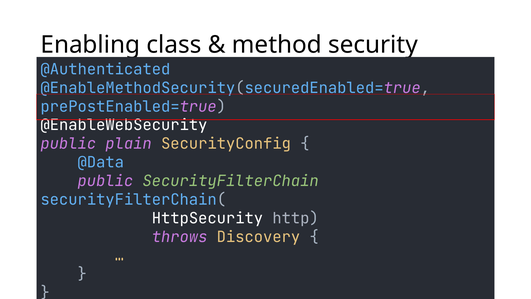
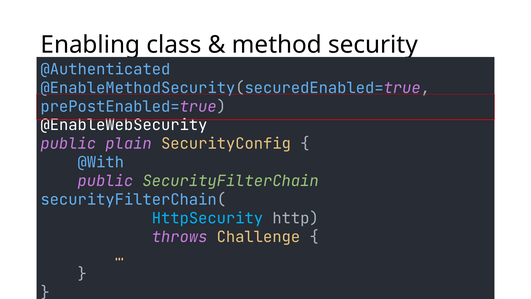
@Data: @Data -> @With
HttpSecurity colour: white -> light blue
Discovery: Discovery -> Challenge
